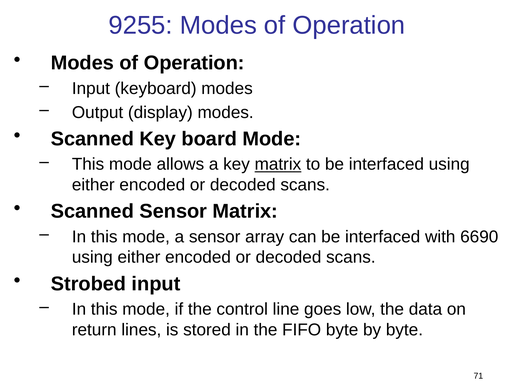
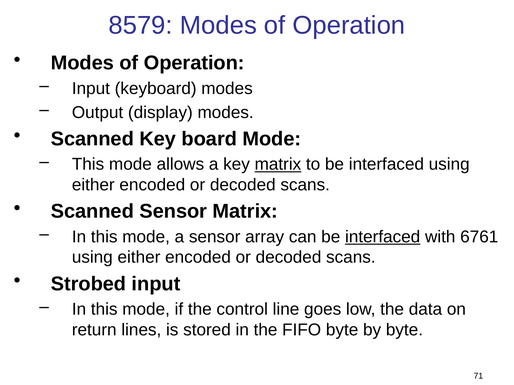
9255: 9255 -> 8579
interfaced at (383, 237) underline: none -> present
6690: 6690 -> 6761
